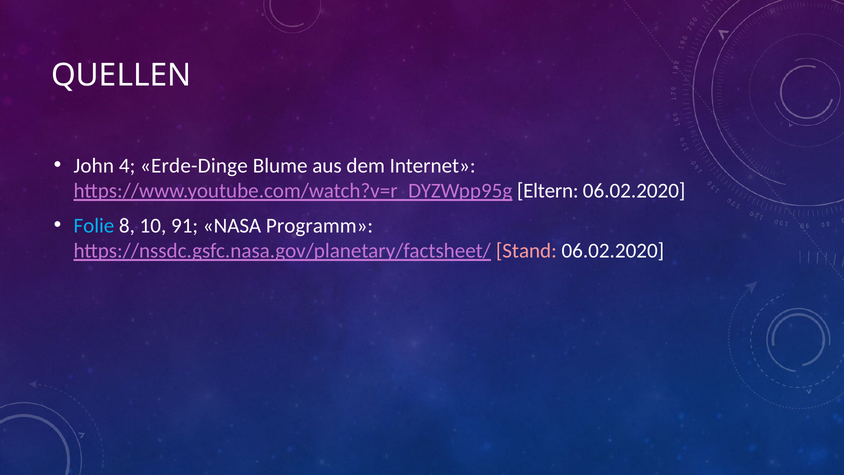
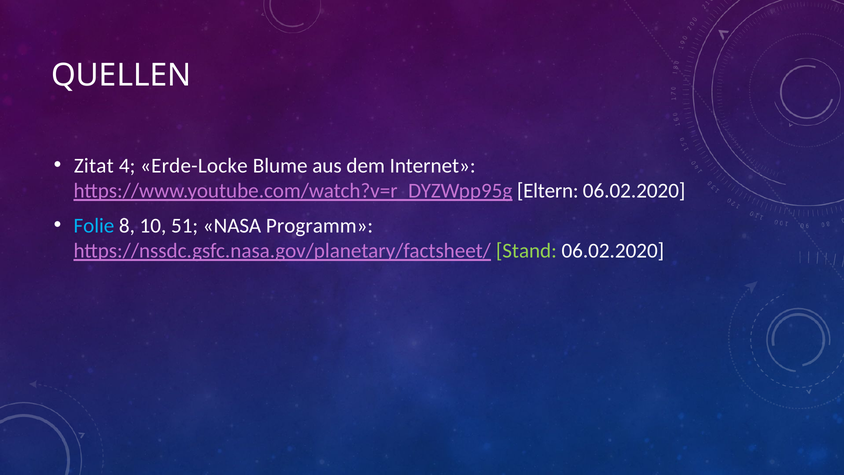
John: John -> Zitat
Erde-Dinge: Erde-Dinge -> Erde-Locke
91: 91 -> 51
Stand colour: pink -> light green
